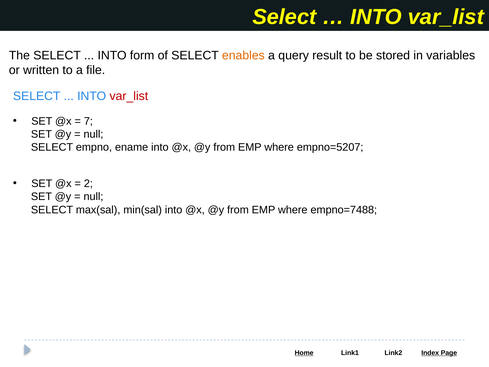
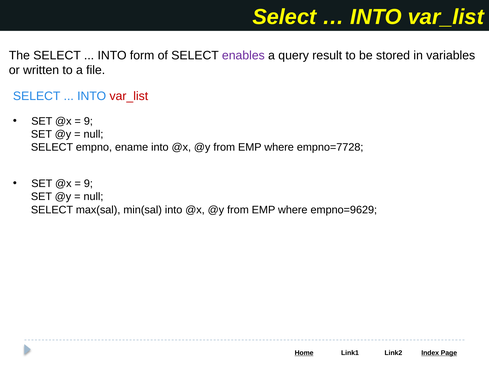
enables colour: orange -> purple
7 at (88, 121): 7 -> 9
empno=5207: empno=5207 -> empno=7728
2 at (88, 184): 2 -> 9
empno=7488: empno=7488 -> empno=9629
